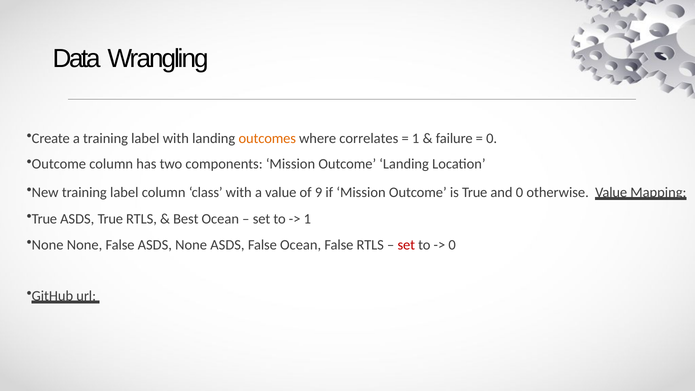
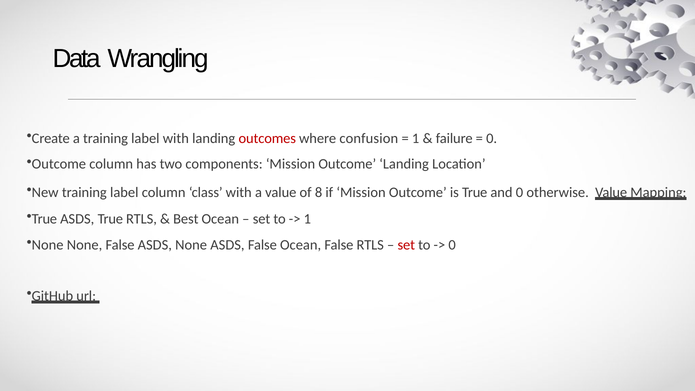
outcomes colour: orange -> red
correlates: correlates -> confusion
9: 9 -> 8
